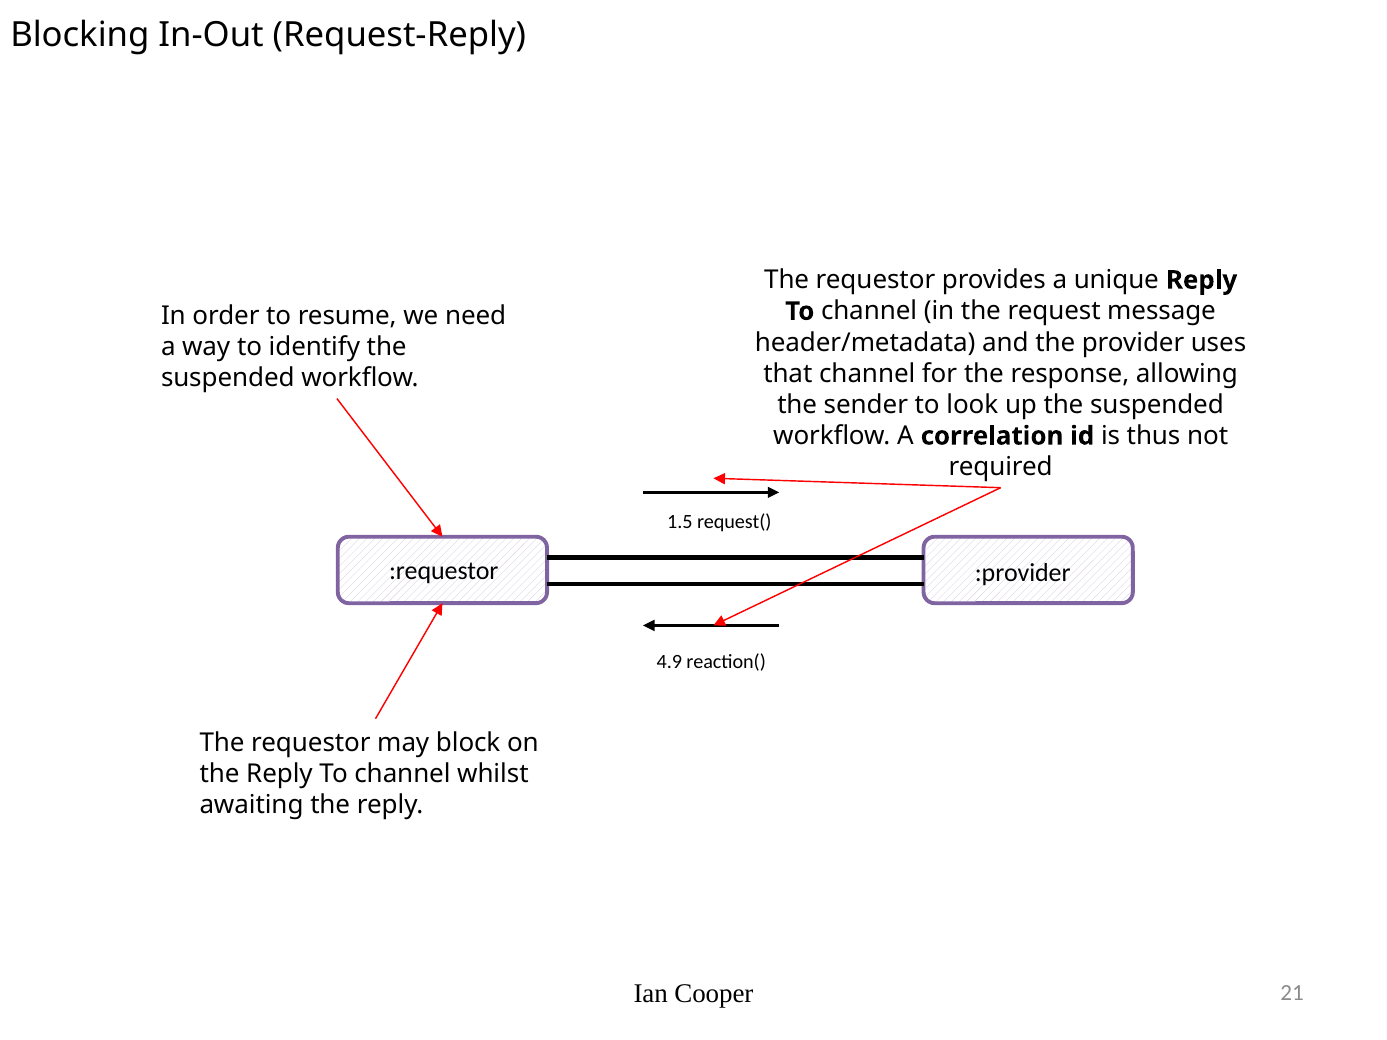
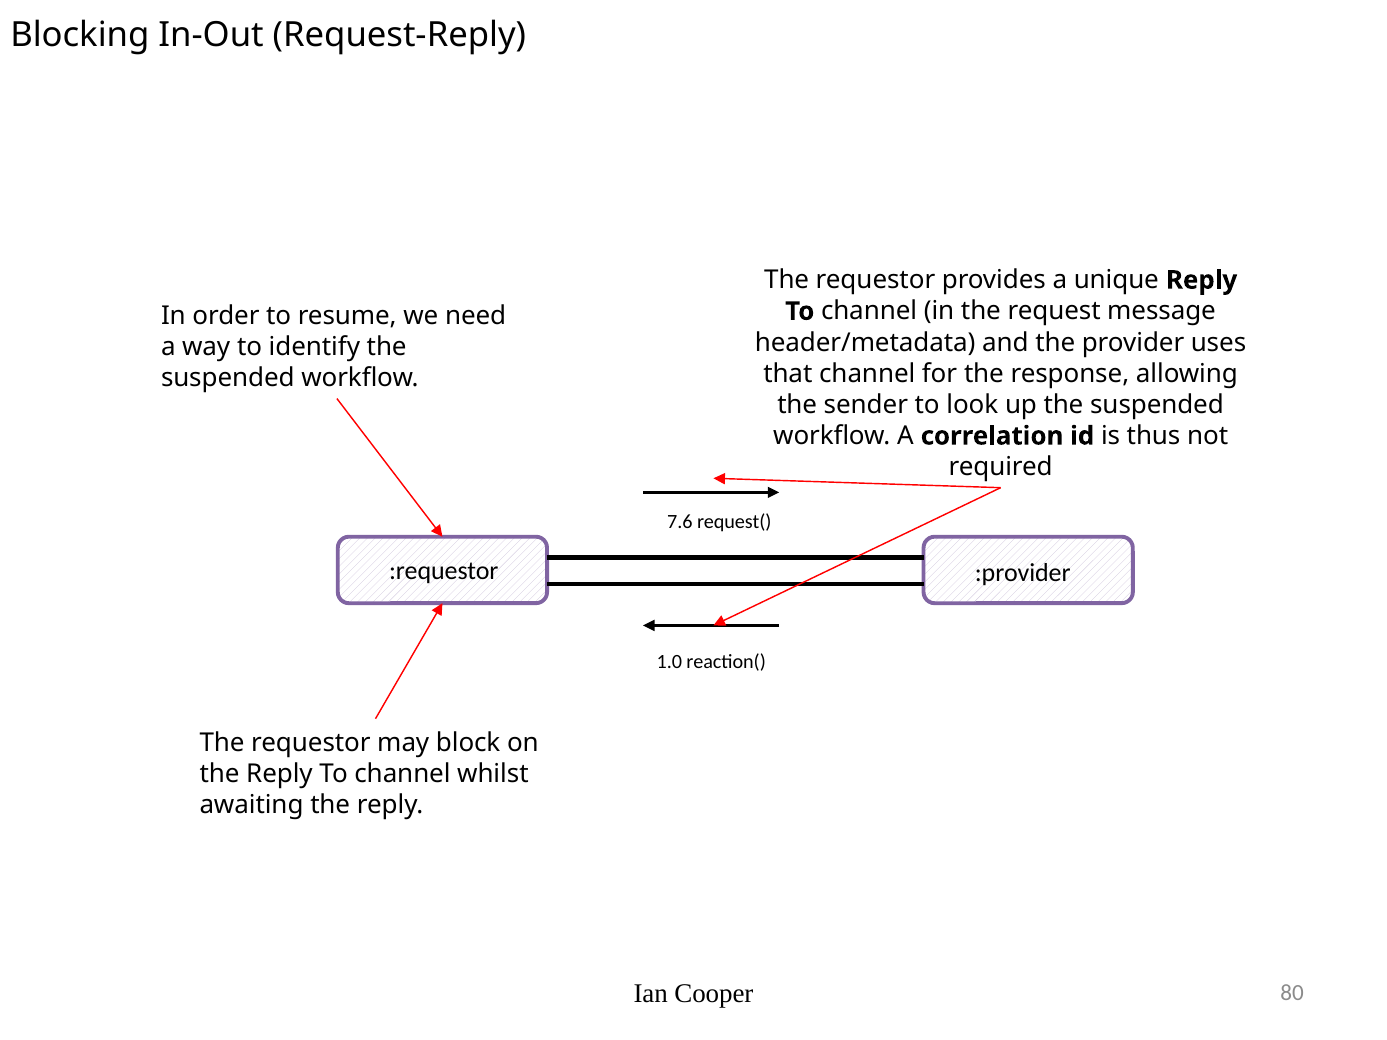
1.5: 1.5 -> 7.6
4.9: 4.9 -> 1.0
21: 21 -> 80
